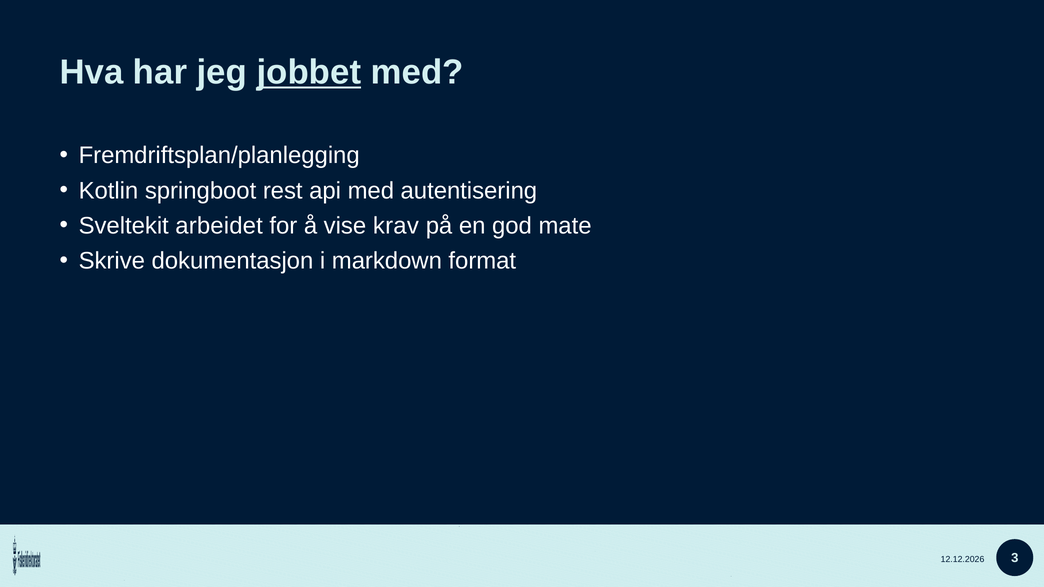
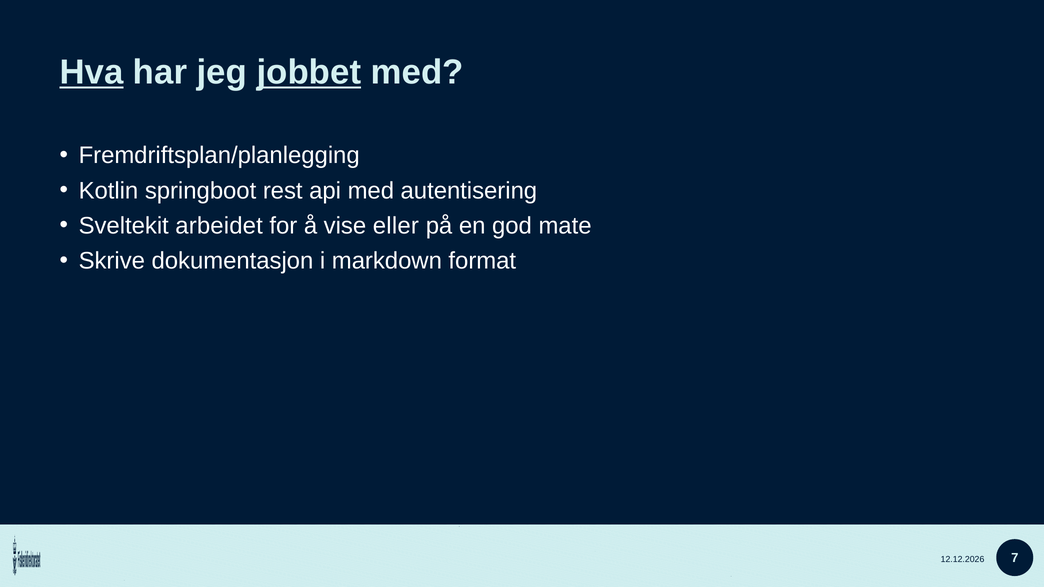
Hva underline: none -> present
krav: krav -> eller
3: 3 -> 7
